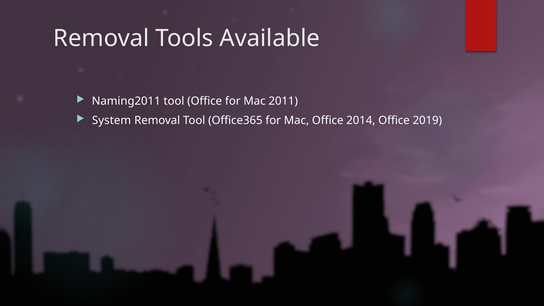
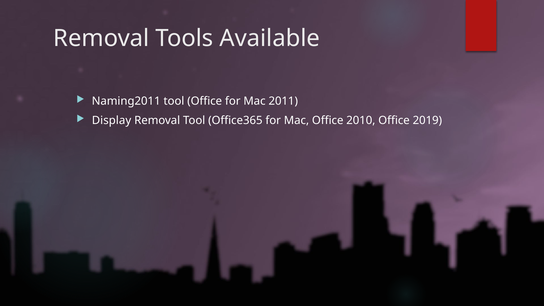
System: System -> Display
2014: 2014 -> 2010
